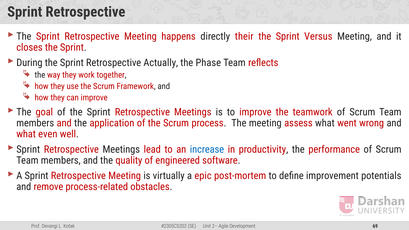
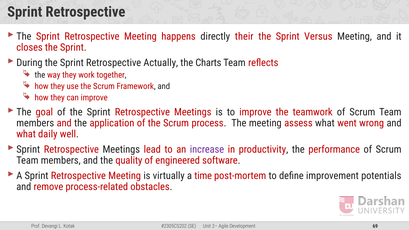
Phase: Phase -> Charts
even: even -> daily
increase colour: blue -> purple
epic: epic -> time
